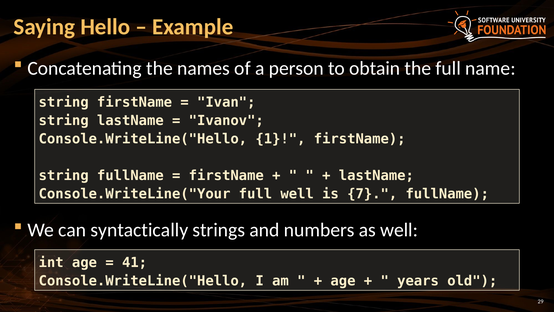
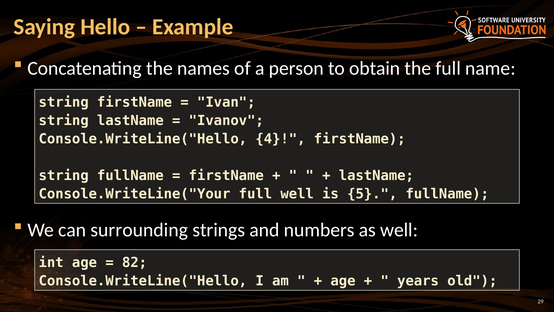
1: 1 -> 4
7: 7 -> 5
syntactically: syntactically -> surrounding
41: 41 -> 82
